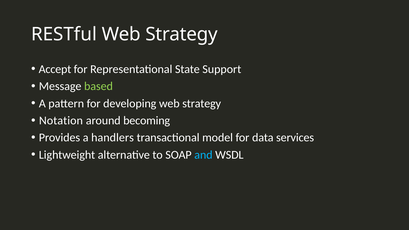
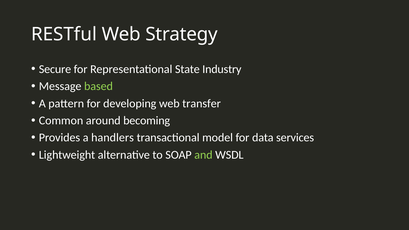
Accept: Accept -> Secure
Support: Support -> Industry
developing web strategy: strategy -> transfer
Notation: Notation -> Common
and colour: light blue -> light green
